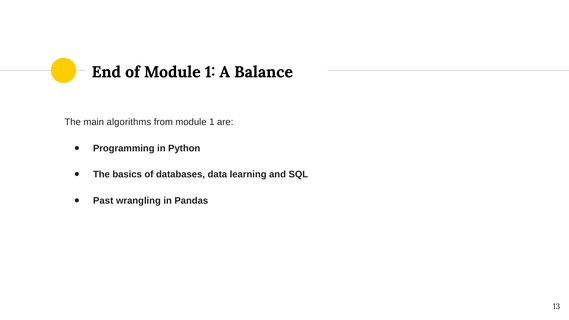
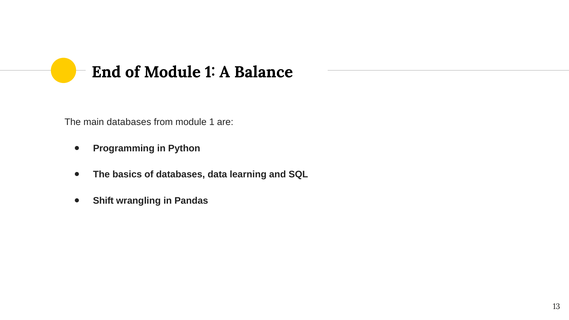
main algorithms: algorithms -> databases
Past: Past -> Shift
